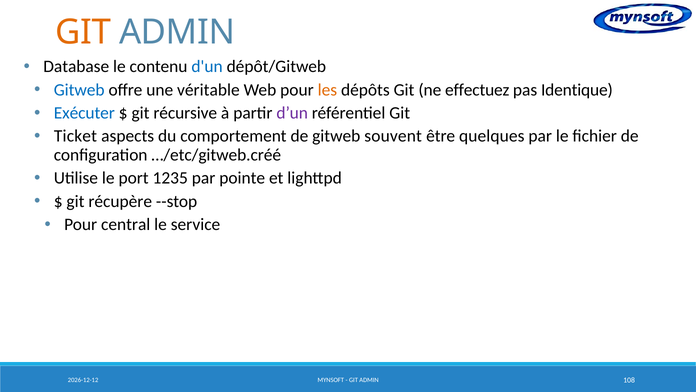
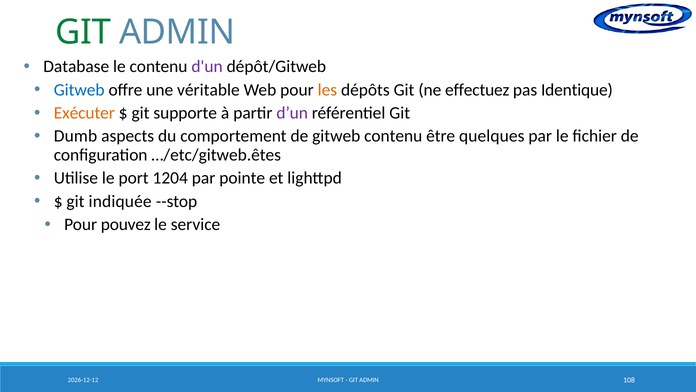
GIT at (83, 32) colour: orange -> green
d'un colour: blue -> purple
Exécuter colour: blue -> orange
récursive: récursive -> supporte
Ticket: Ticket -> Dumb
gitweb souvent: souvent -> contenu
…/etc/gitweb.créé: …/etc/gitweb.créé -> …/etc/gitweb.êtes
1235: 1235 -> 1204
récupère: récupère -> indiquée
central: central -> pouvez
